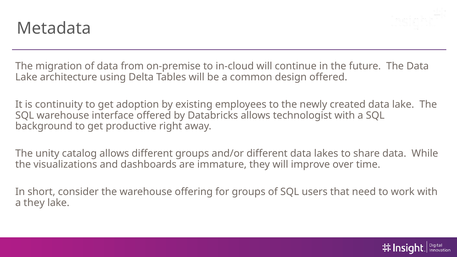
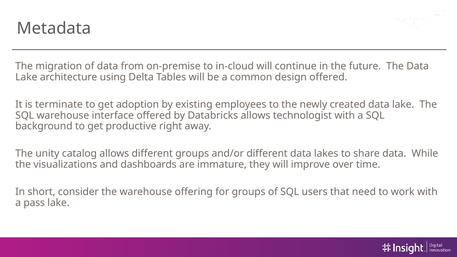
continuity: continuity -> terminate
a they: they -> pass
